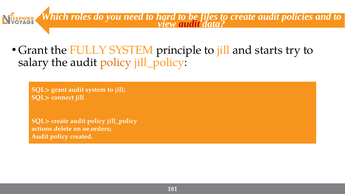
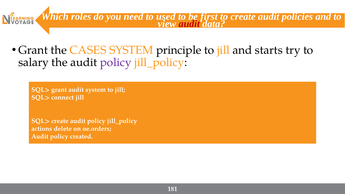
hard: hard -> used
files: files -> first
FULLY: FULLY -> CASES
policy at (116, 62) colour: orange -> purple
